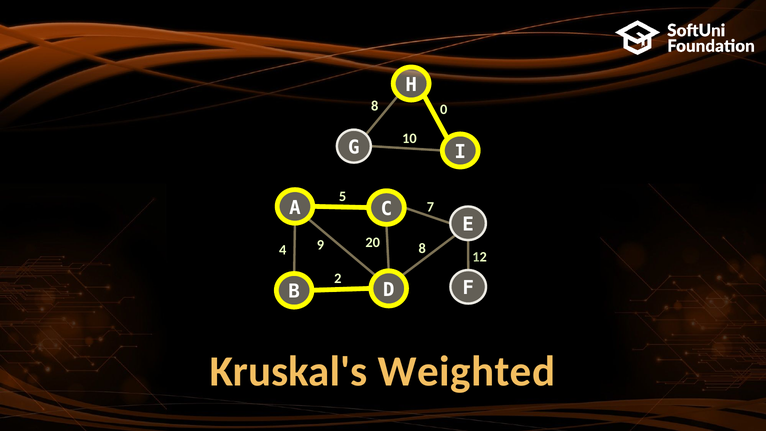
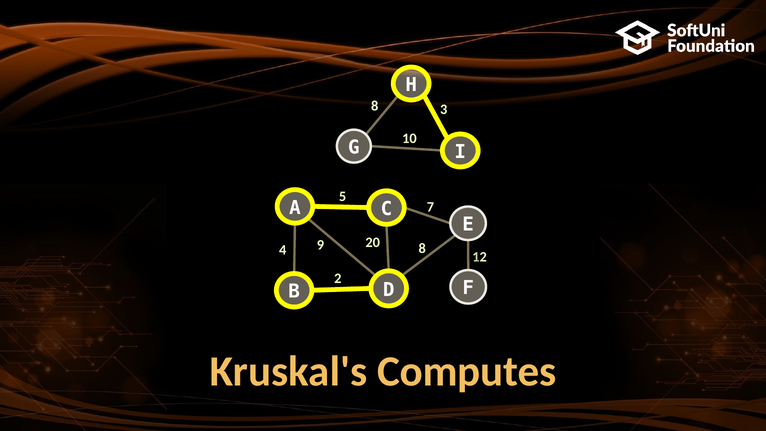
0: 0 -> 3
Weighted: Weighted -> Computes
